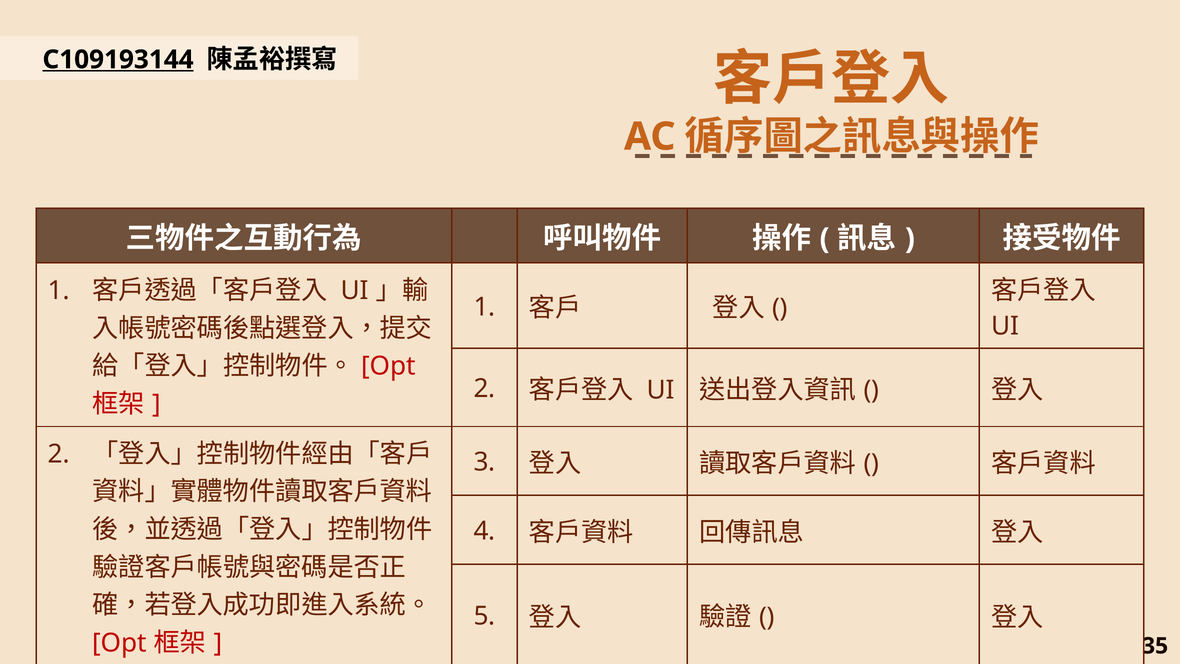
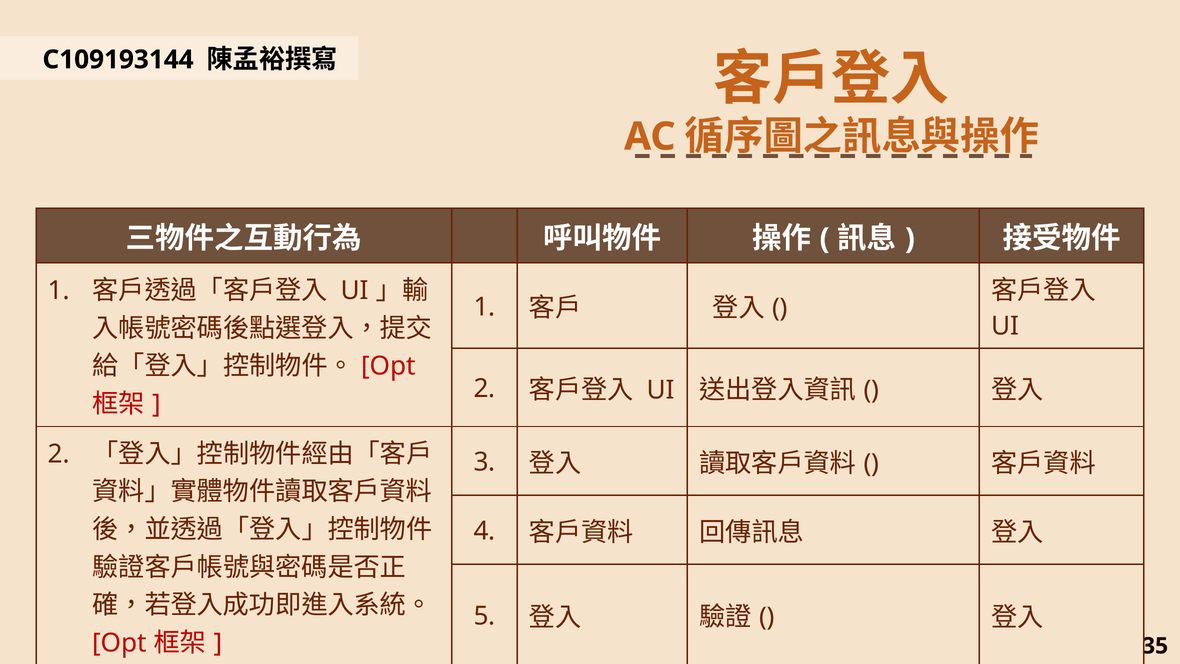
C109193144 underline: present -> none
